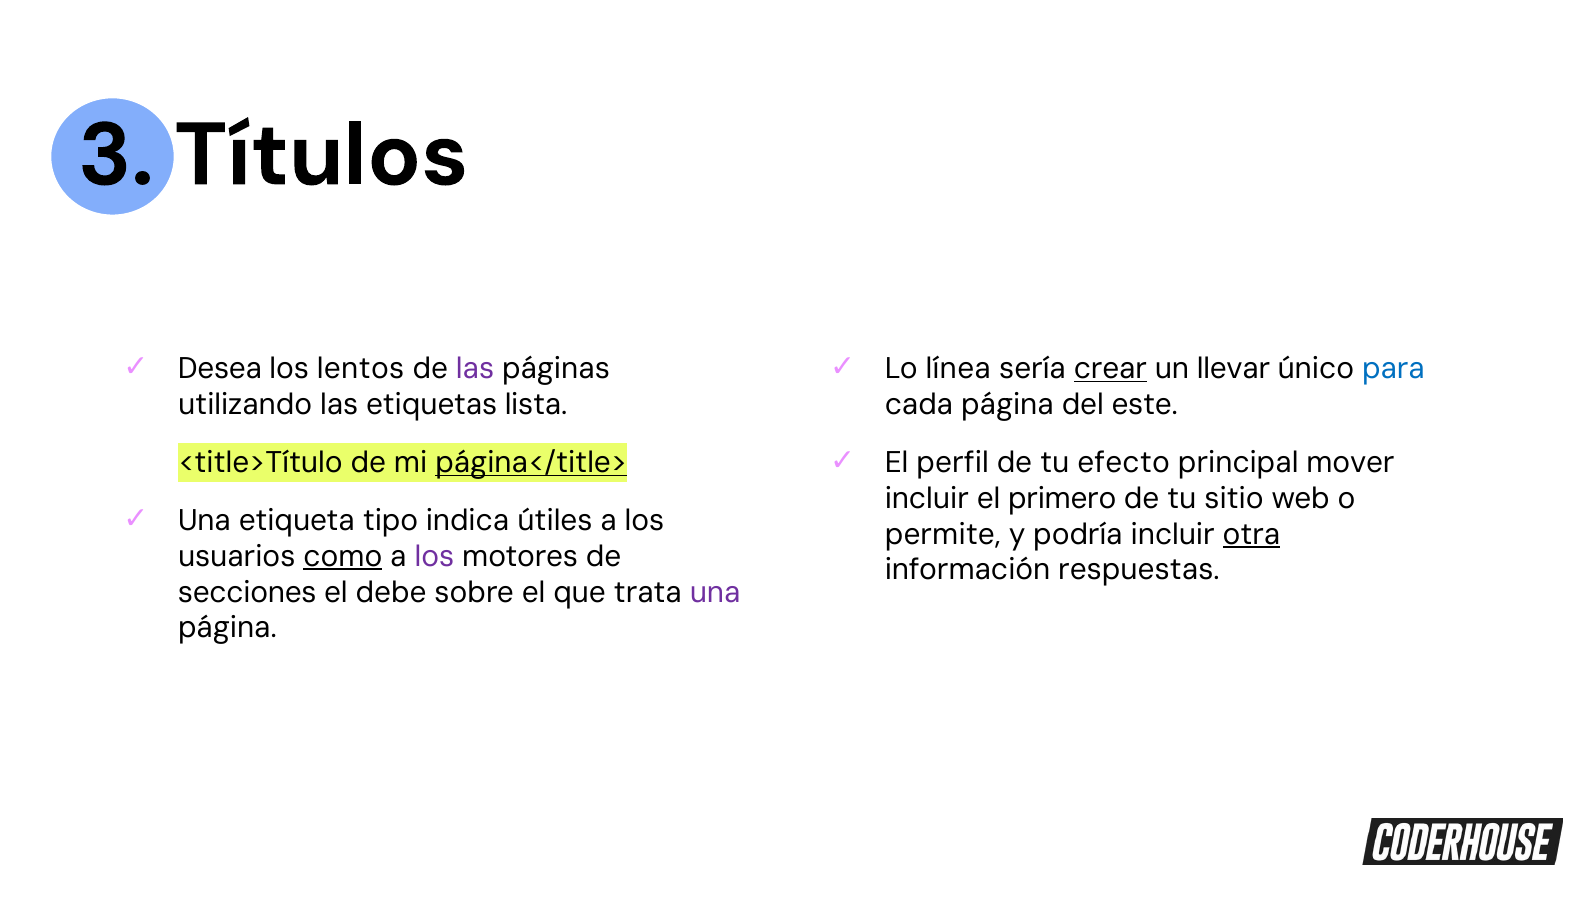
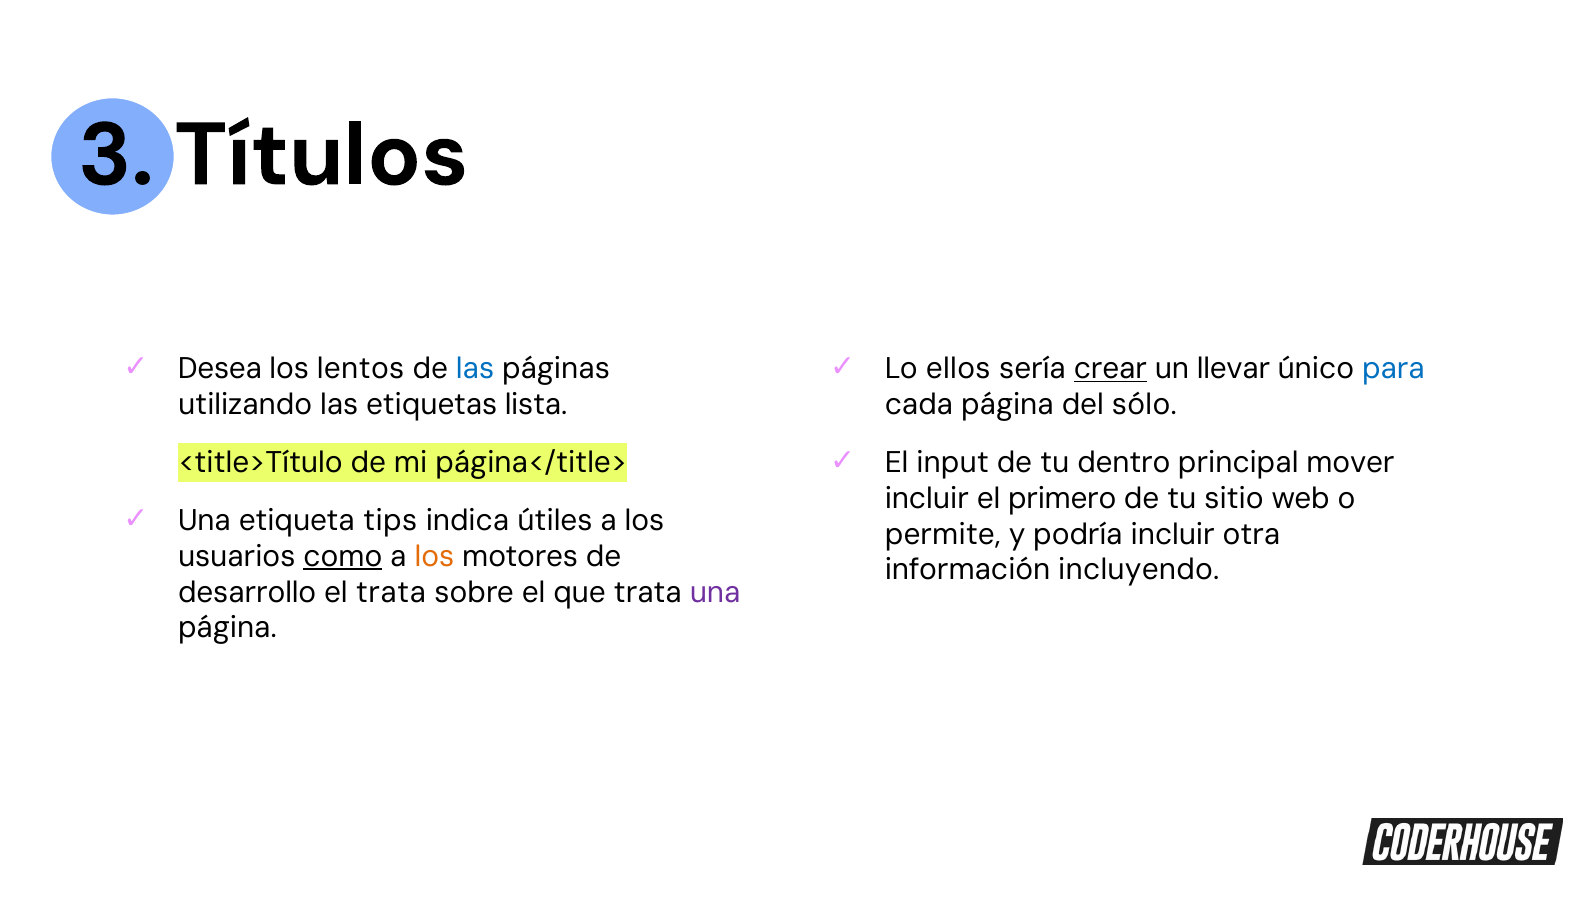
las at (475, 369) colour: purple -> blue
línea: línea -> ellos
este: este -> sólo
perfil: perfil -> input
efecto: efecto -> dentro
página</title> underline: present -> none
tipo: tipo -> tips
otra underline: present -> none
los at (434, 556) colour: purple -> orange
respuestas: respuestas -> incluyendo
secciones: secciones -> desarrollo
el debe: debe -> trata
